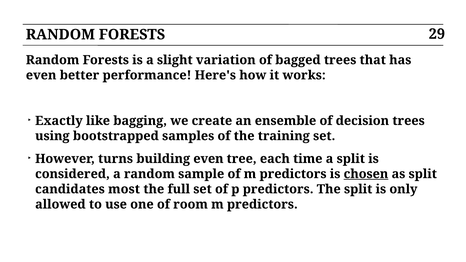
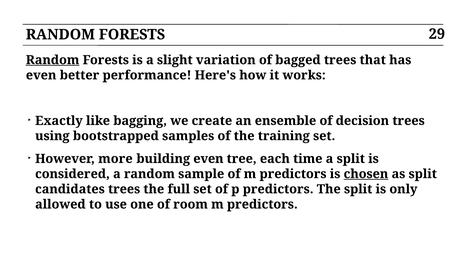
Random at (53, 60) underline: none -> present
turns: turns -> more
candidates most: most -> trees
